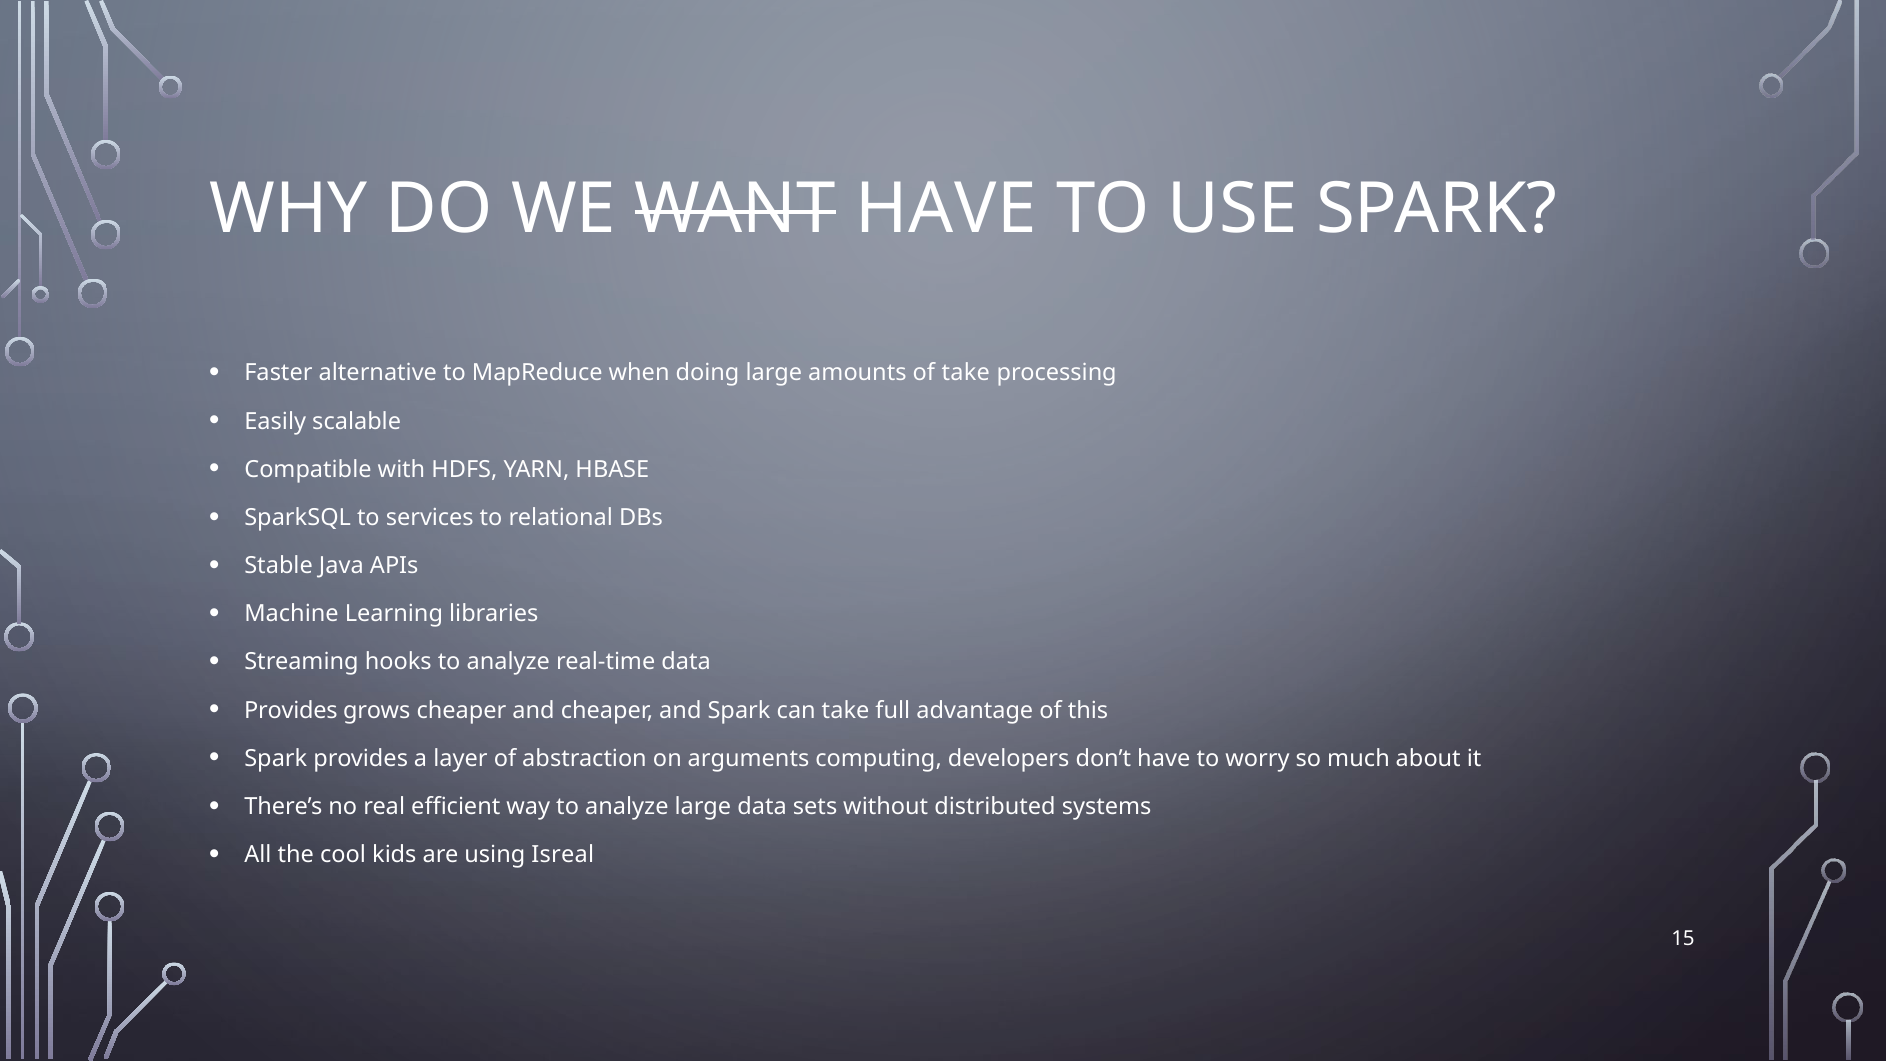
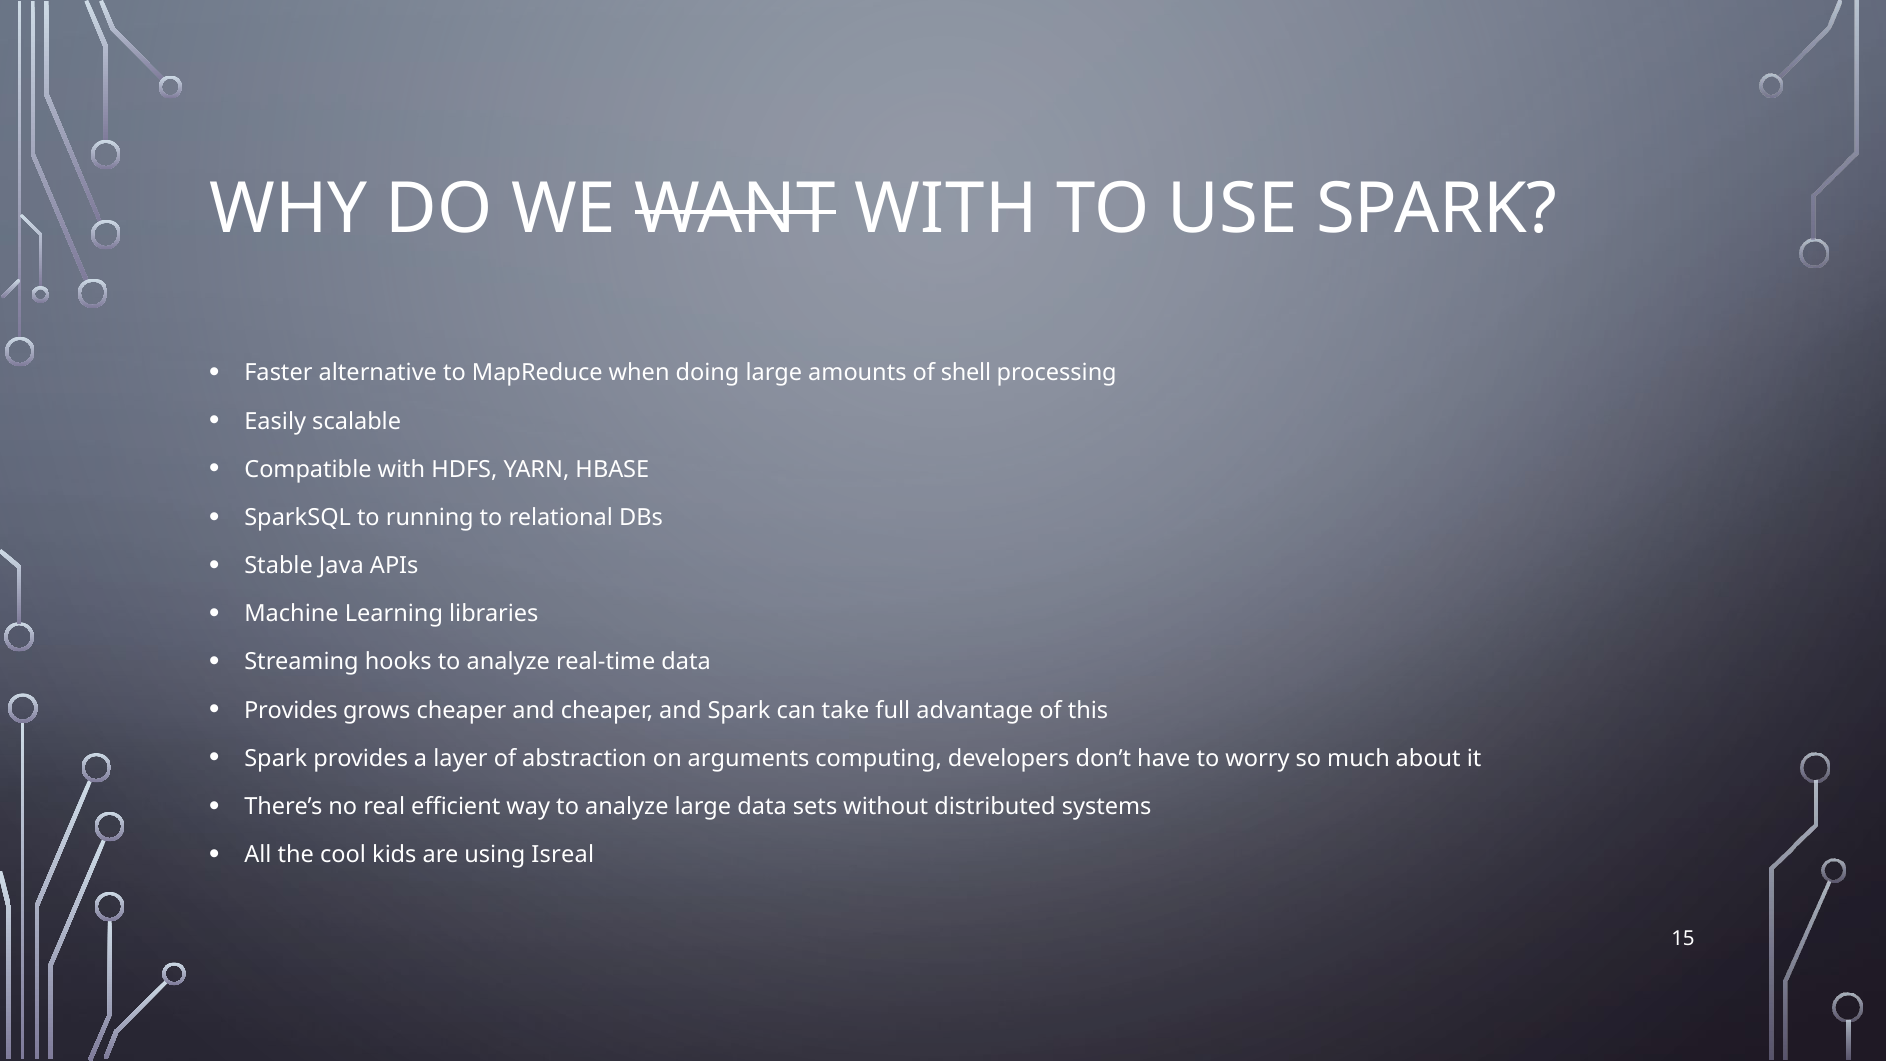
WANT HAVE: HAVE -> WITH
of take: take -> shell
services: services -> running
